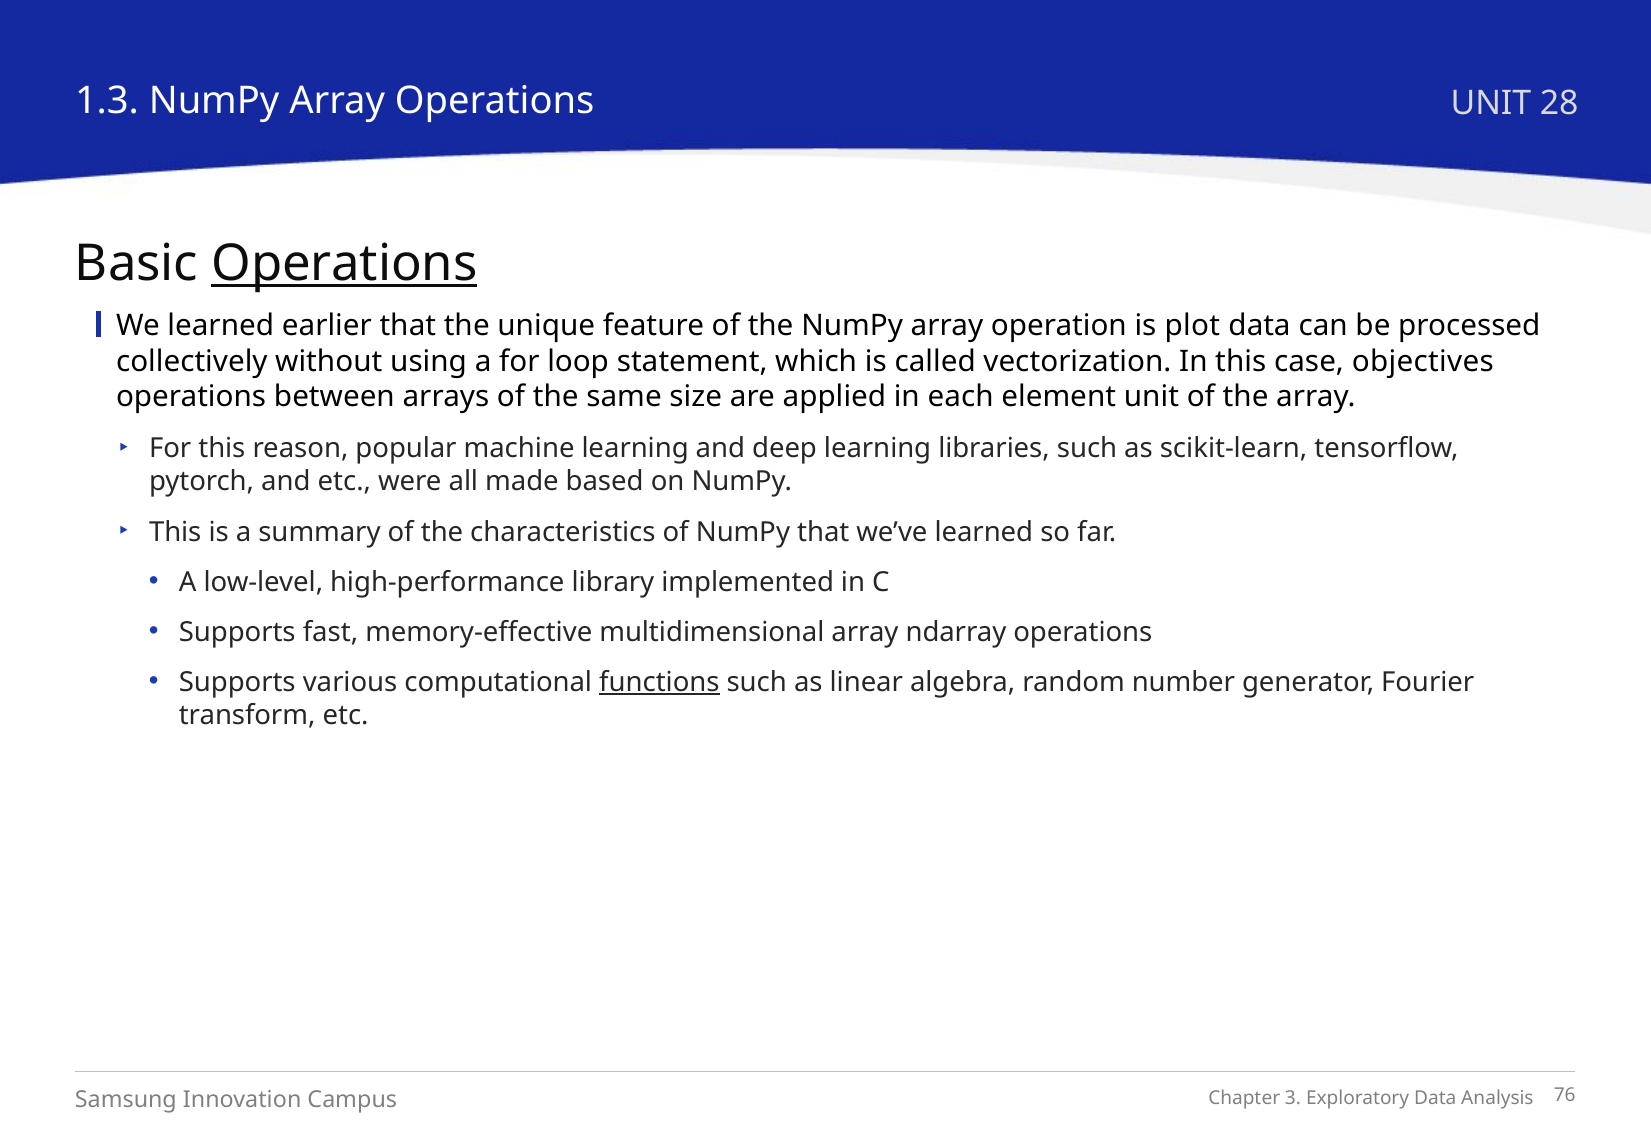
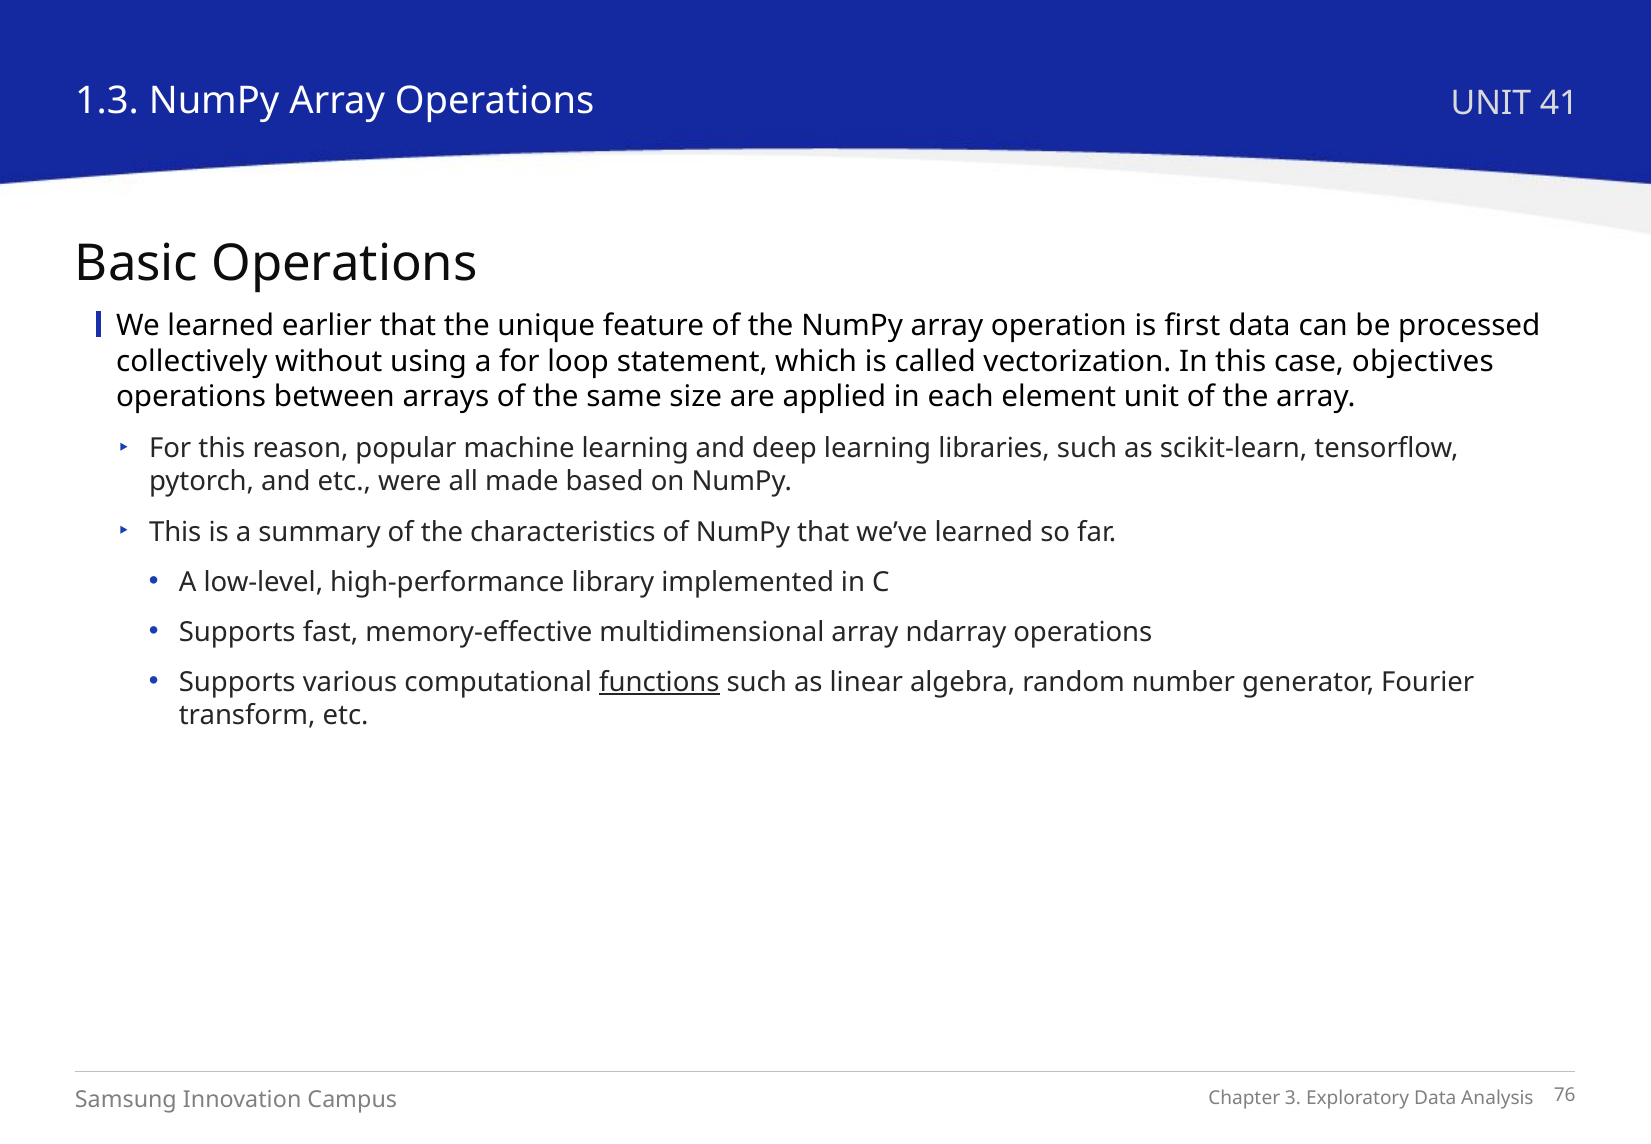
28: 28 -> 41
Operations at (344, 263) underline: present -> none
plot: plot -> first
